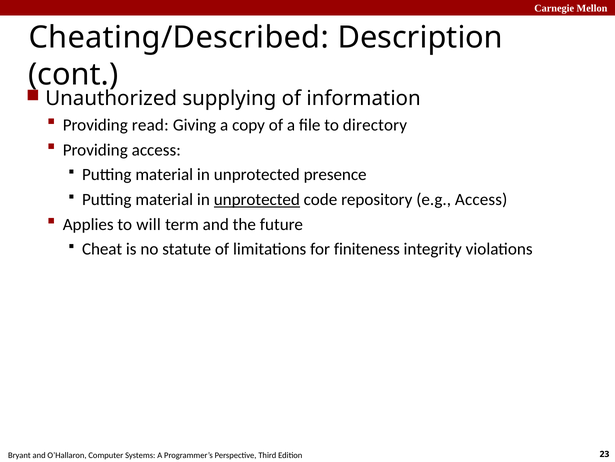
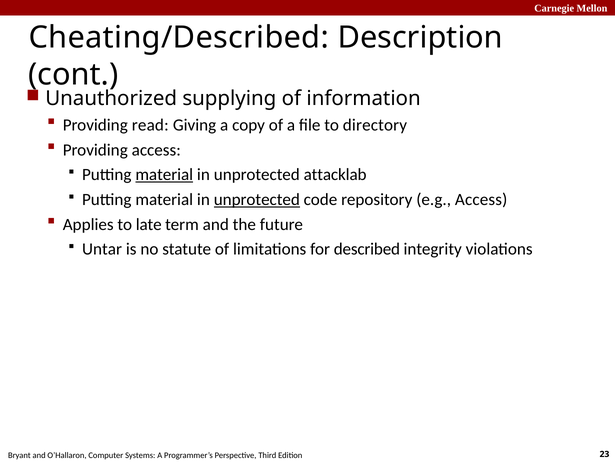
material at (164, 175) underline: none -> present
presence: presence -> attacklab
will: will -> late
Cheat: Cheat -> Untar
finiteness: finiteness -> described
